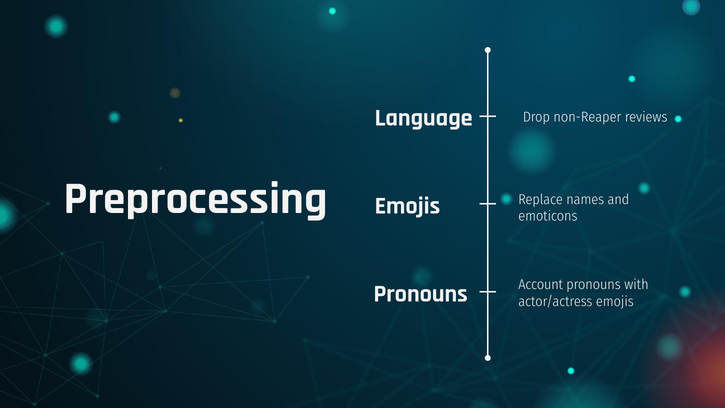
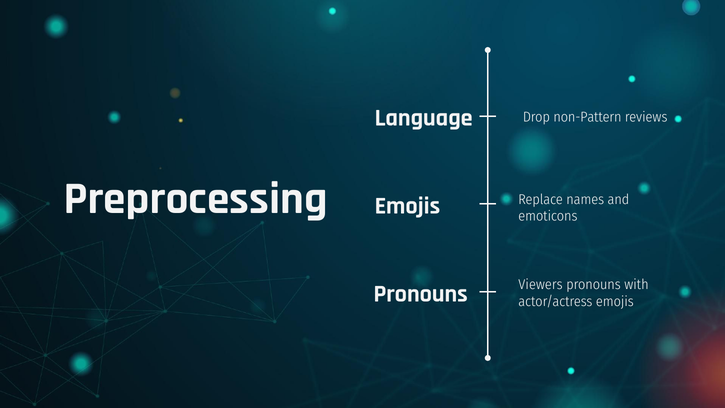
non-Reaper: non-Reaper -> non-Pattern
Account: Account -> Viewers
